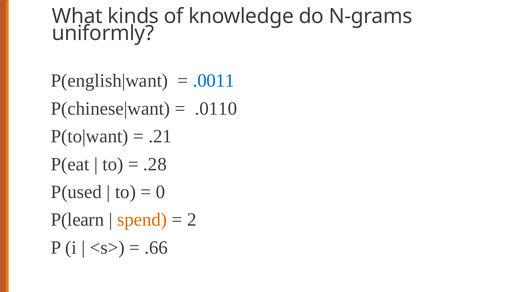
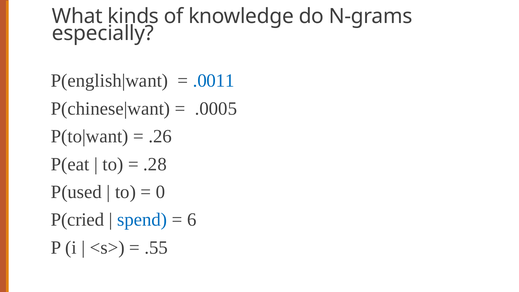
uniformly: uniformly -> especially
.0110: .0110 -> .0005
.21: .21 -> .26
P(learn: P(learn -> P(cried
spend colour: orange -> blue
2: 2 -> 6
.66: .66 -> .55
